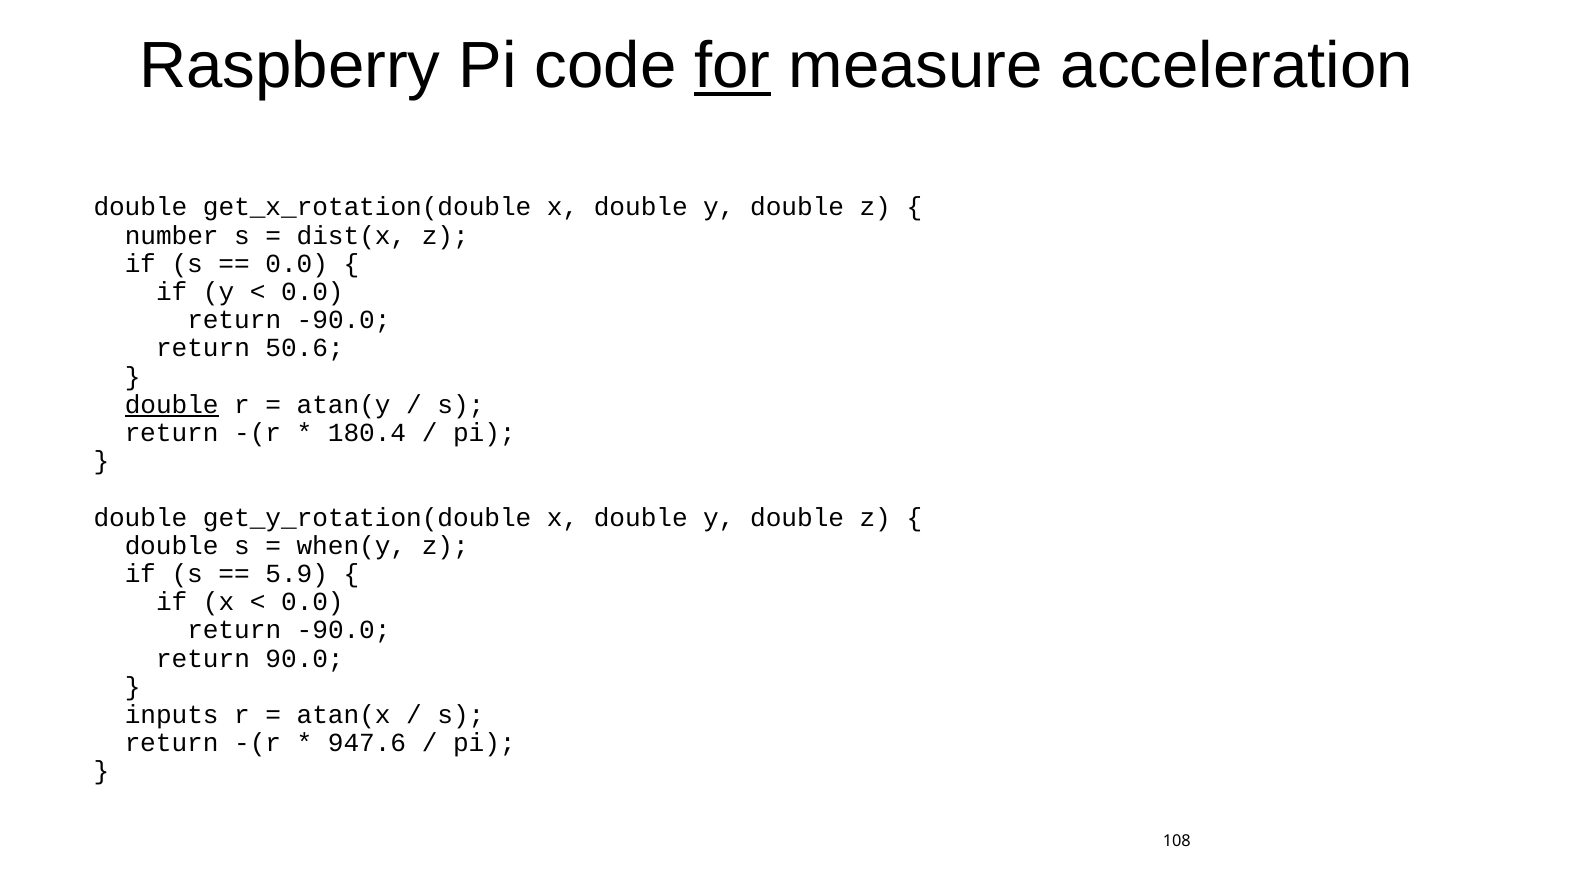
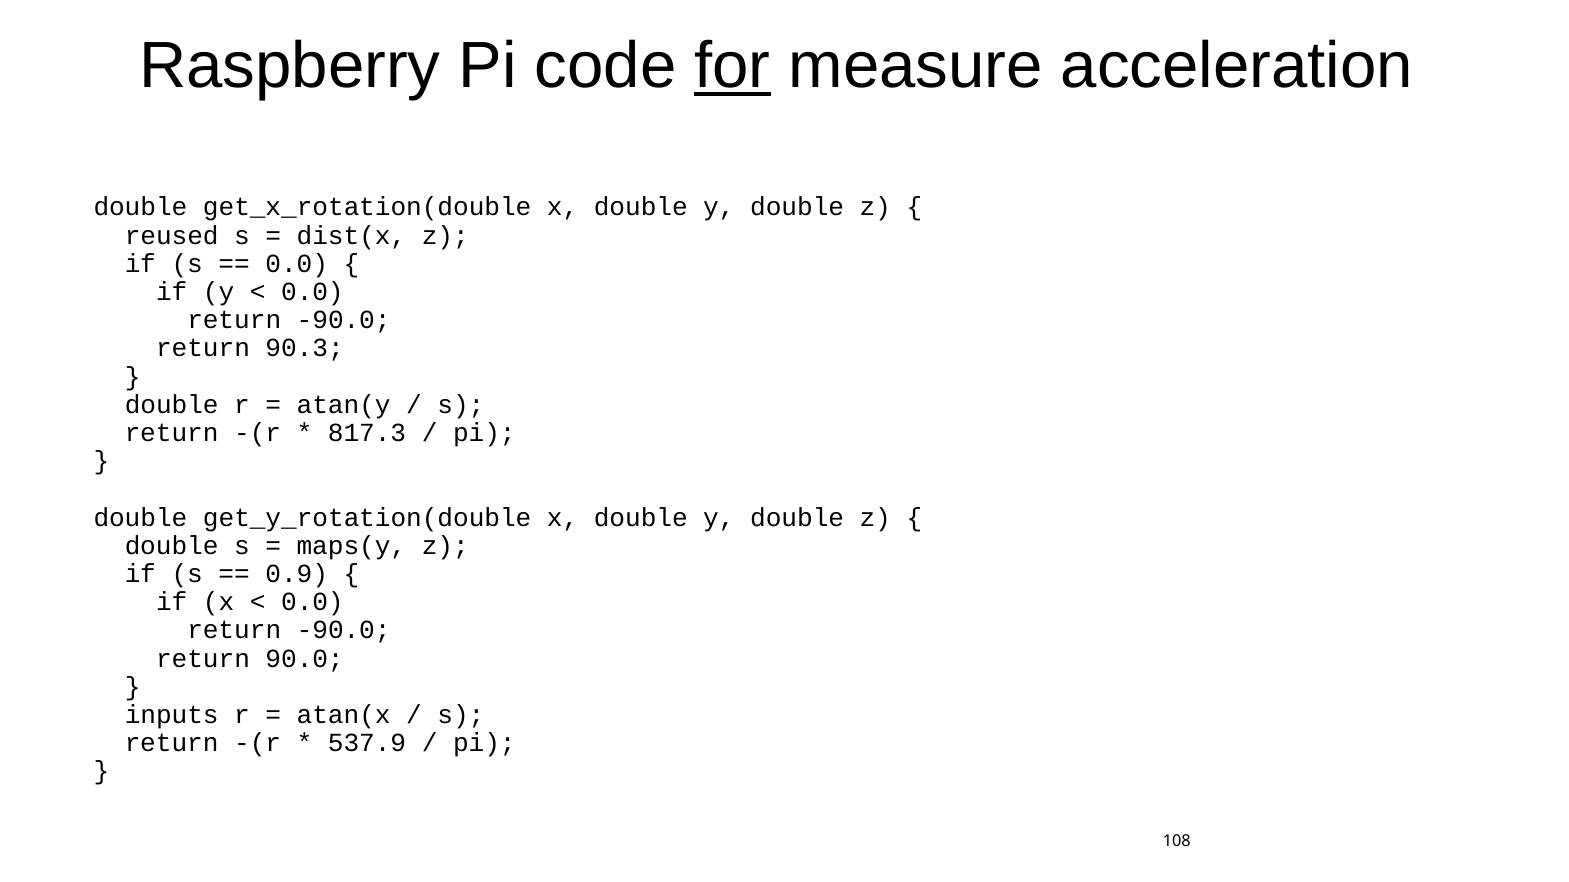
number: number -> reused
50.6: 50.6 -> 90.3
double at (172, 405) underline: present -> none
180.4: 180.4 -> 817.3
when(y: when(y -> maps(y
5.9: 5.9 -> 0.9
947.6: 947.6 -> 537.9
